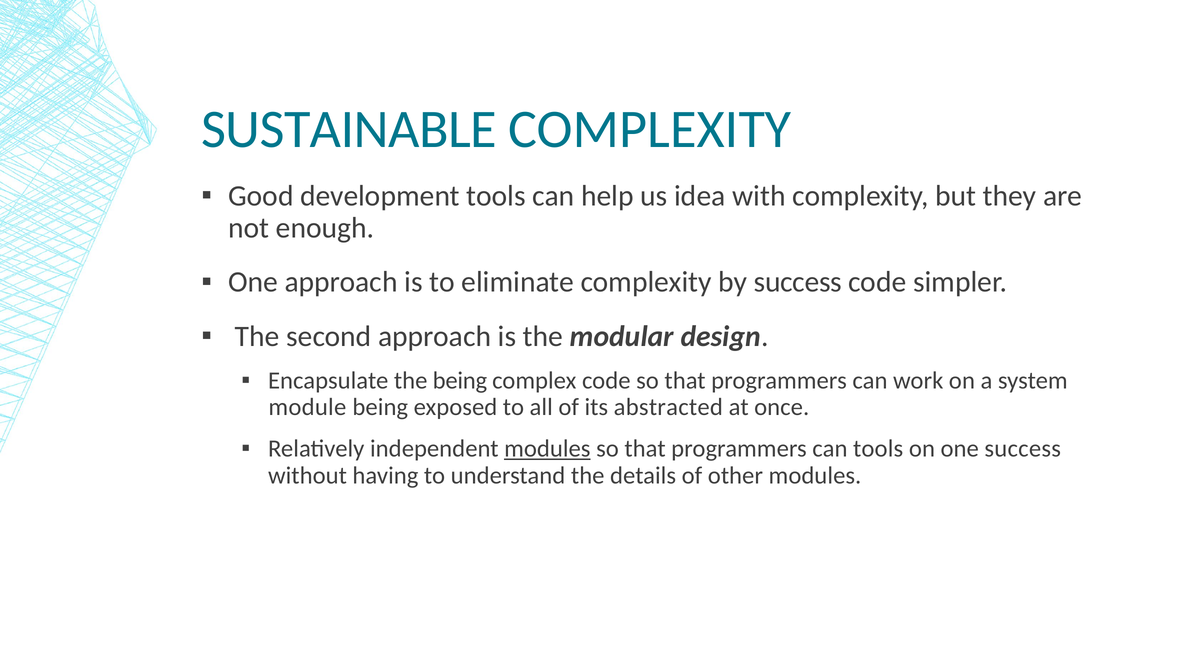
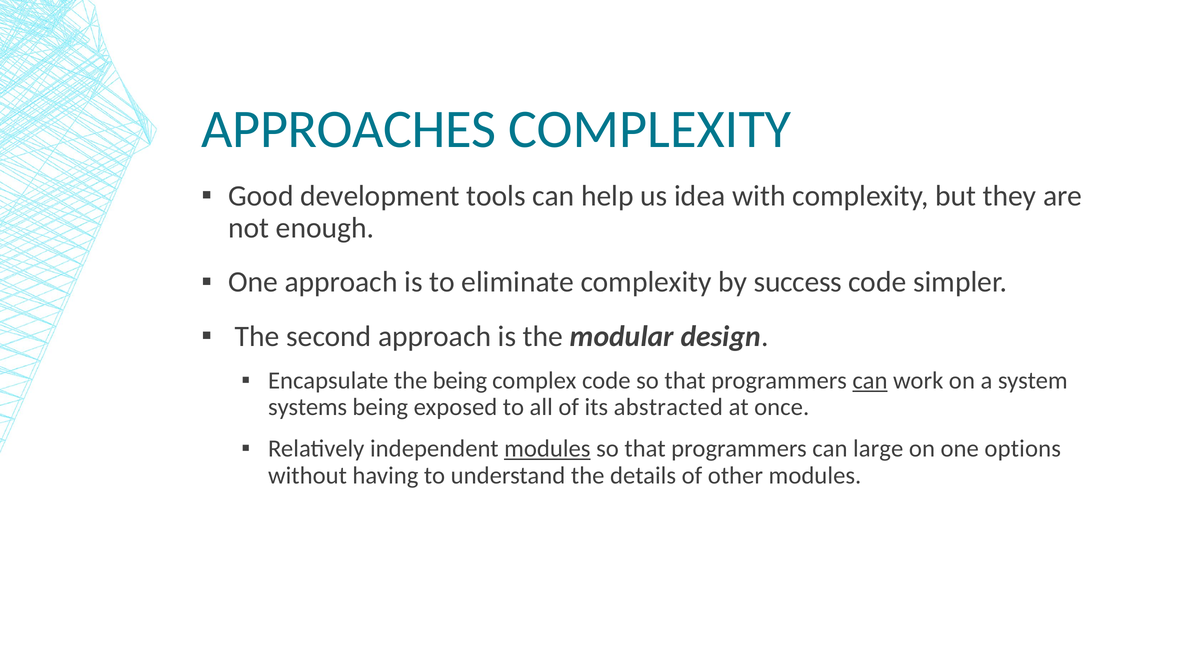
SUSTAINABLE: SUSTAINABLE -> APPROACHES
can at (870, 380) underline: none -> present
module: module -> systems
can tools: tools -> large
one success: success -> options
